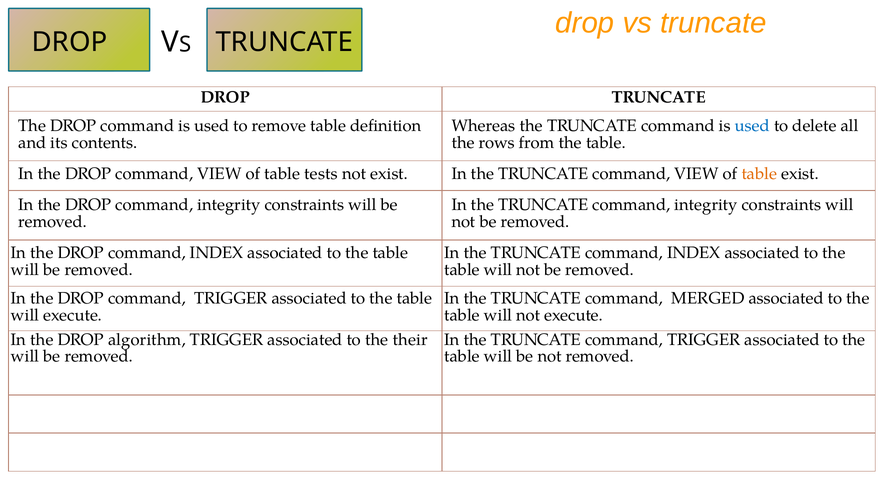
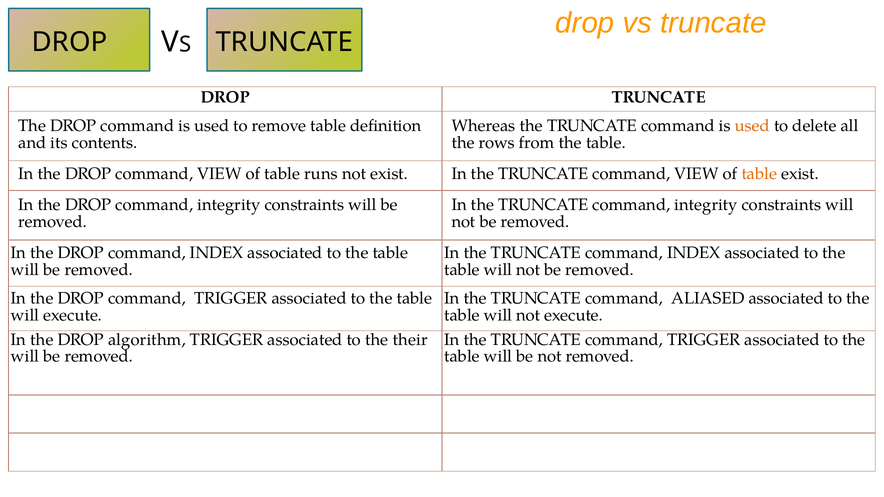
used at (752, 126) colour: blue -> orange
tests: tests -> runs
MERGED: MERGED -> ALIASED
